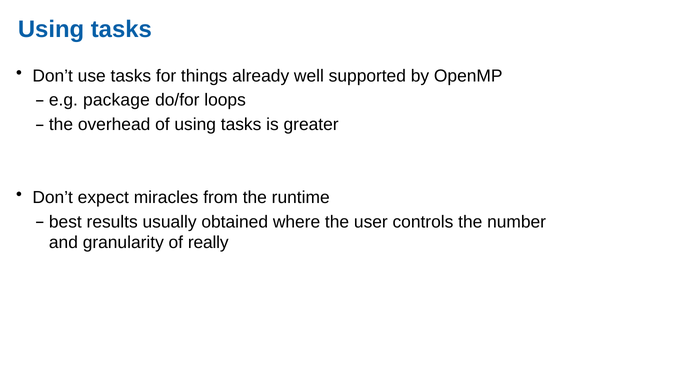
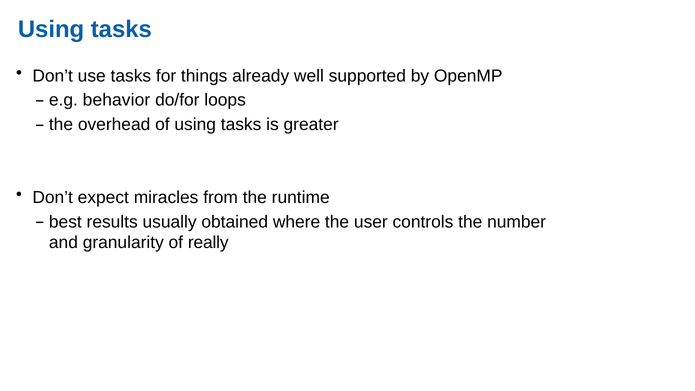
package: package -> behavior
